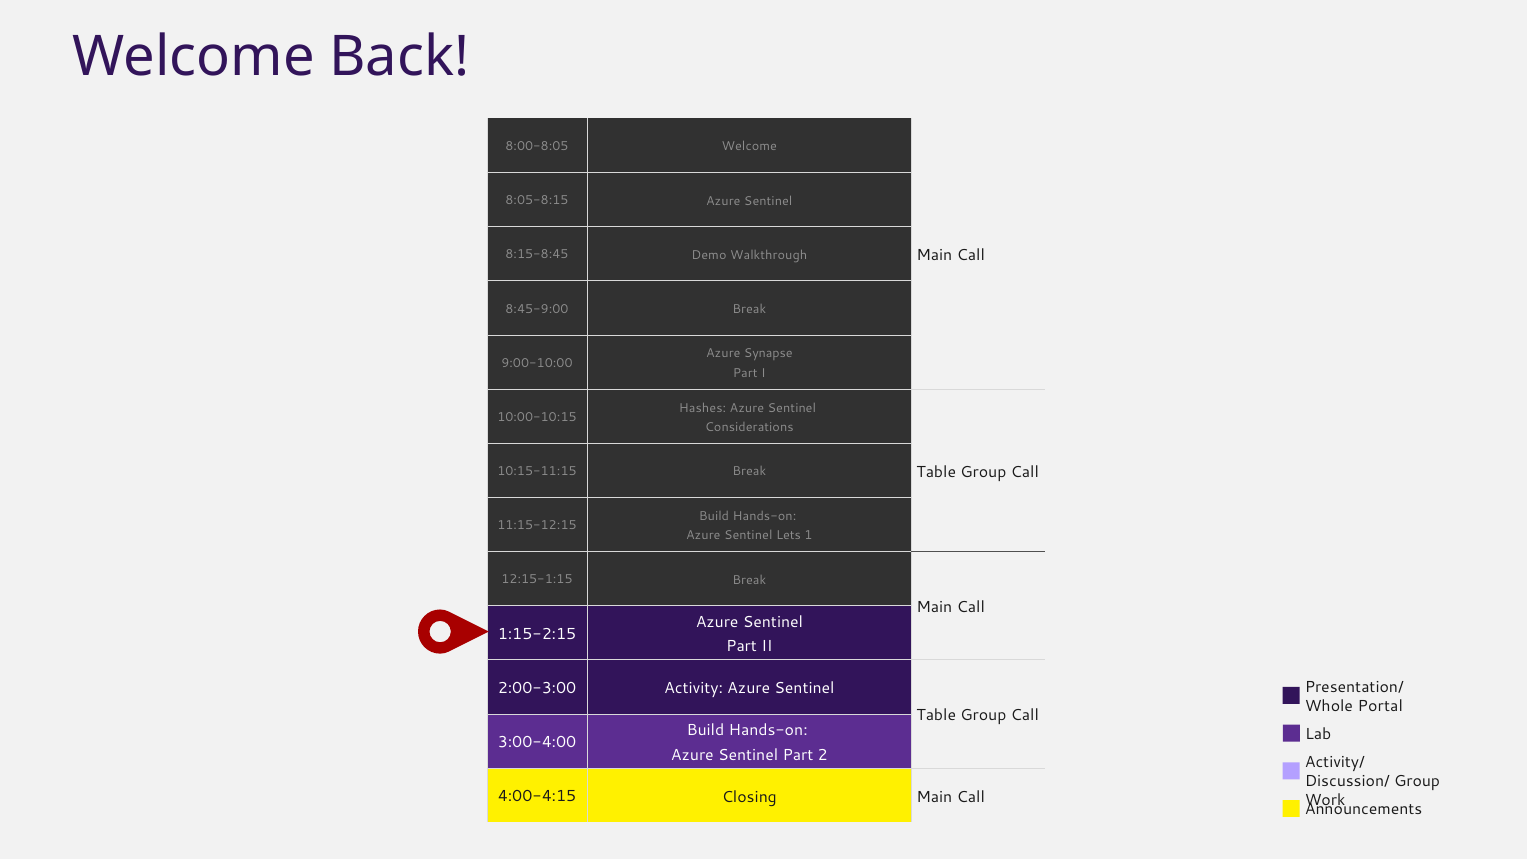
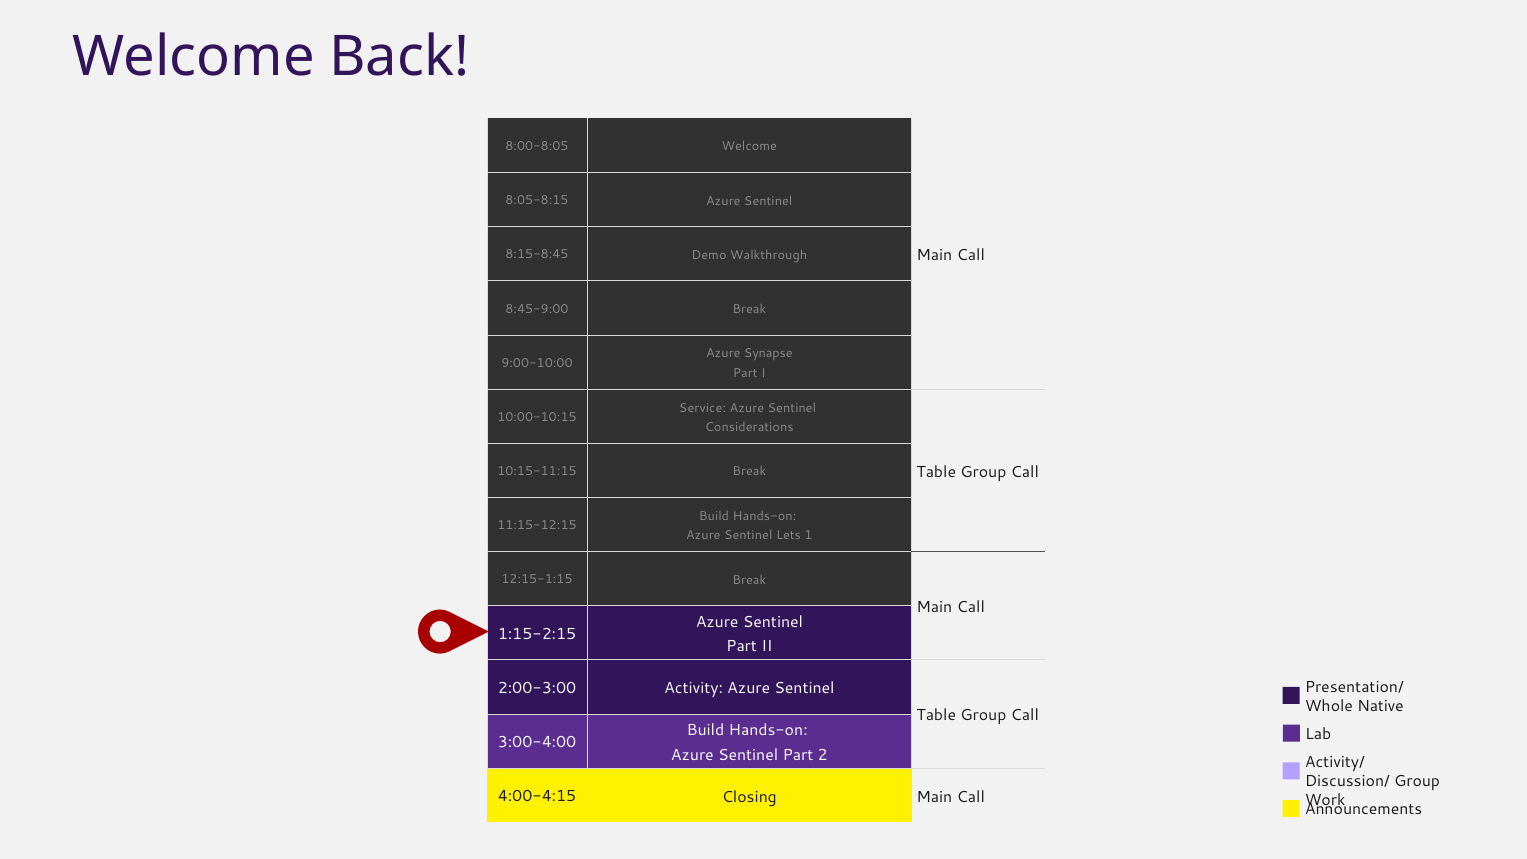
Hashes: Hashes -> Service
Portal: Portal -> Native
